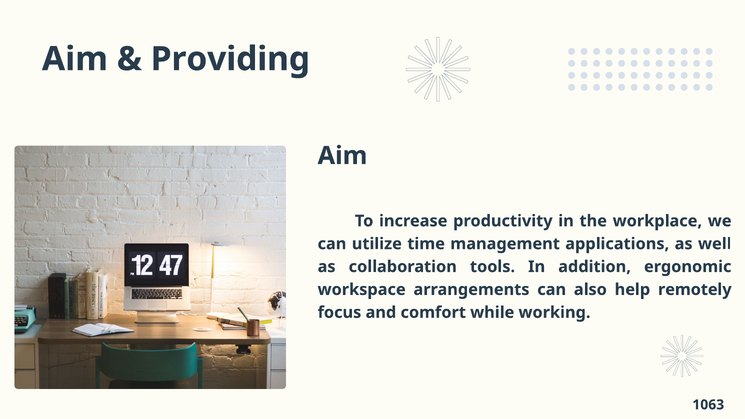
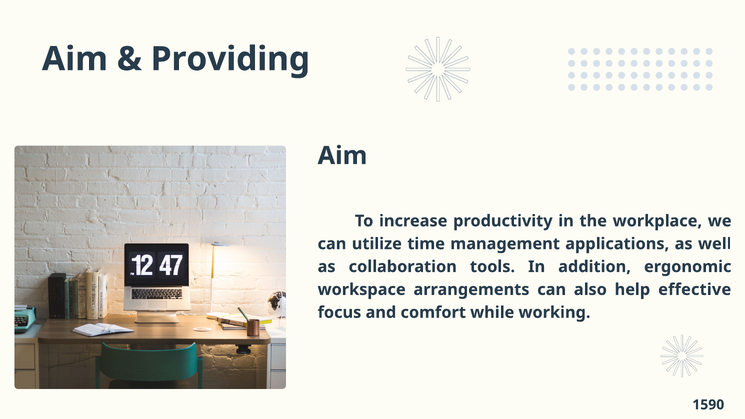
remotely: remotely -> effective
1063: 1063 -> 1590
